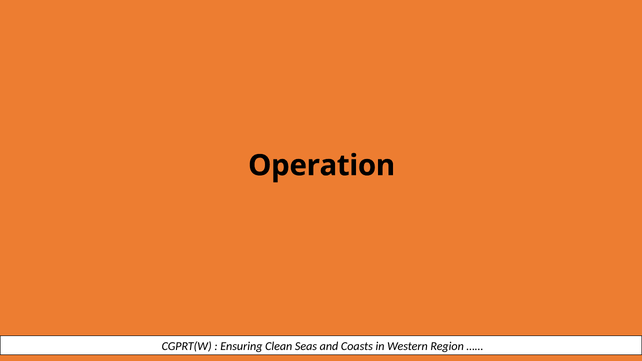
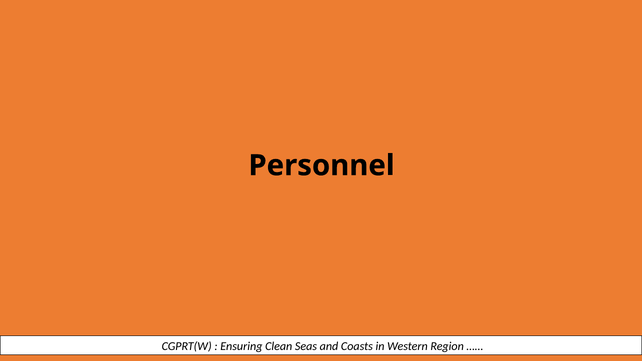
Operation: Operation -> Personnel
